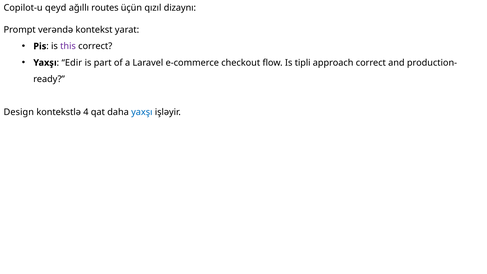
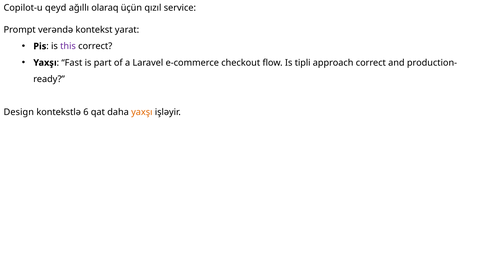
routes: routes -> olaraq
dizaynı: dizaynı -> service
Edir: Edir -> Fast
4: 4 -> 6
yaxşı at (142, 112) colour: blue -> orange
